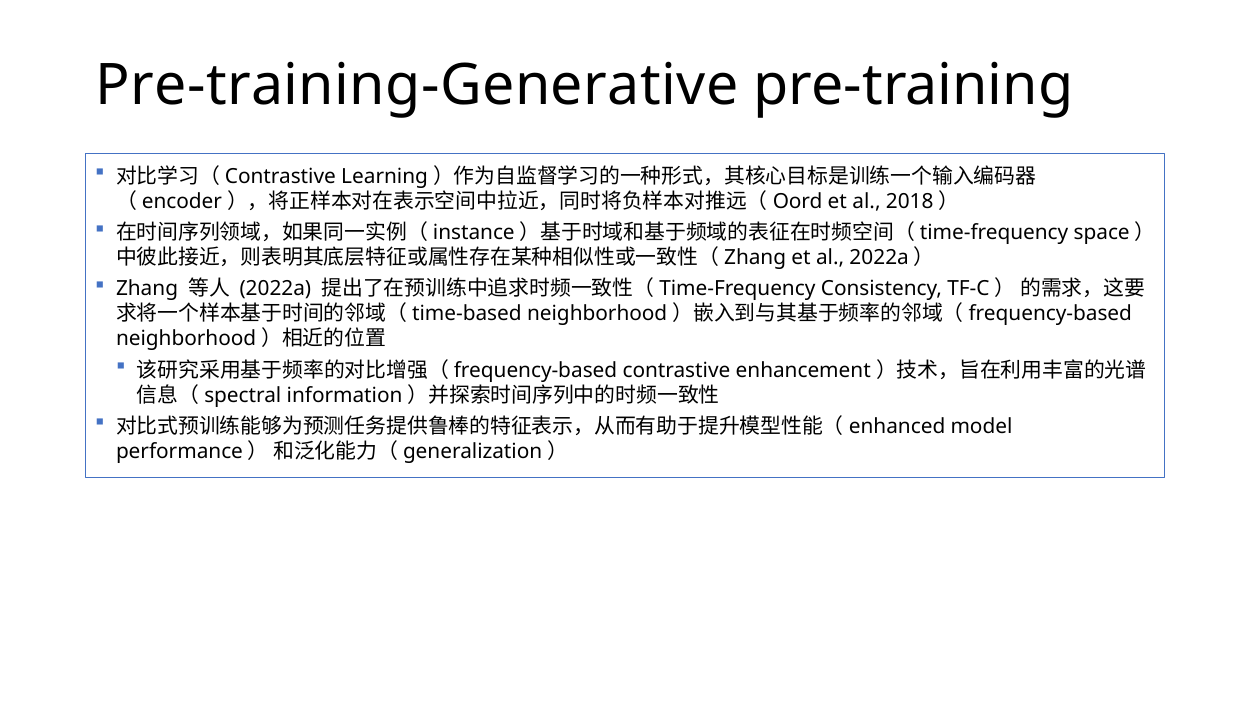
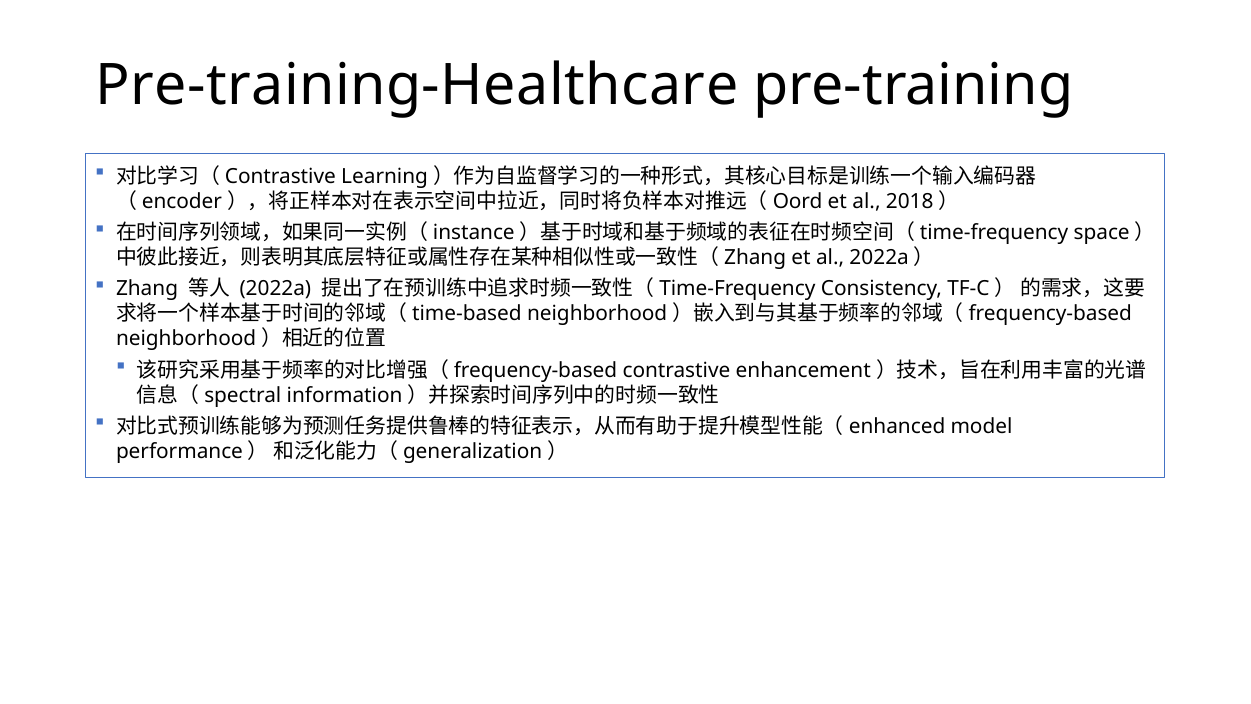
Pre-training-Generative: Pre-training-Generative -> Pre-training-Healthcare
